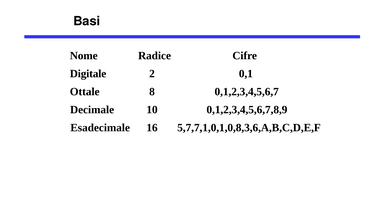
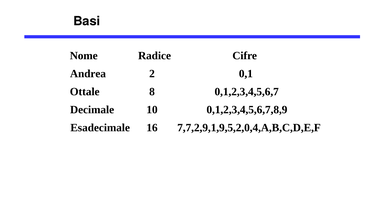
Digitale: Digitale -> Andrea
5,7,7,1,0,1,0,8,3,6,A,B,C,D,E,F: 5,7,7,1,0,1,0,8,3,6,A,B,C,D,E,F -> 7,7,2,9,1,9,5,2,0,4,A,B,C,D,E,F
